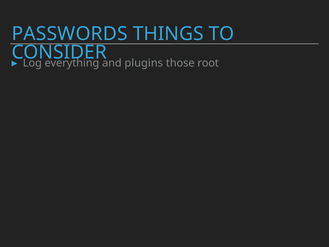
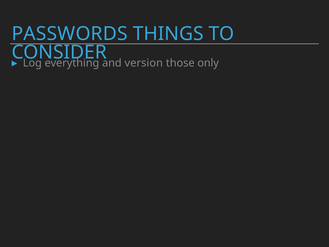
plugins: plugins -> version
root: root -> only
